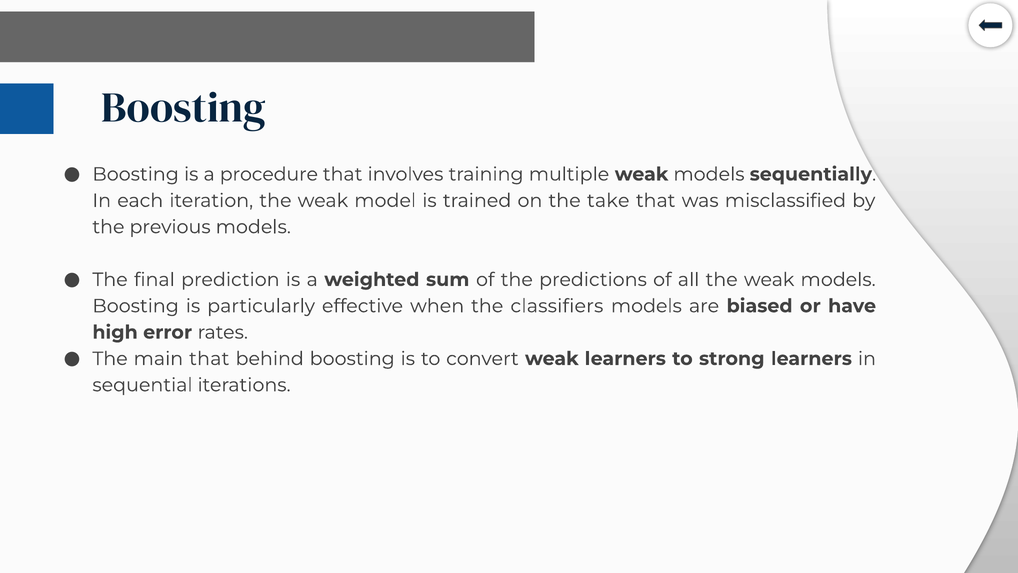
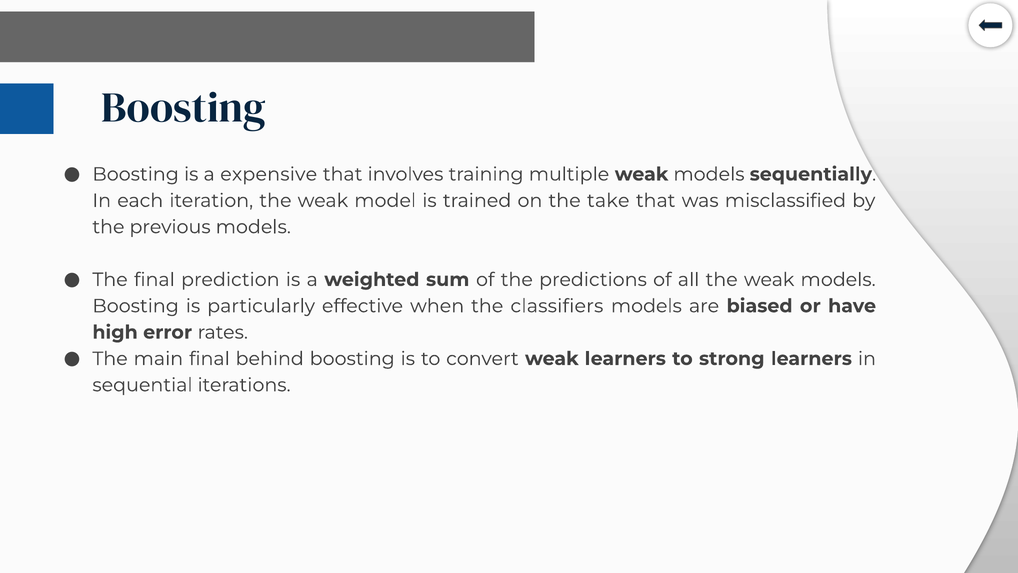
procedure: procedure -> expensive
main that: that -> final
